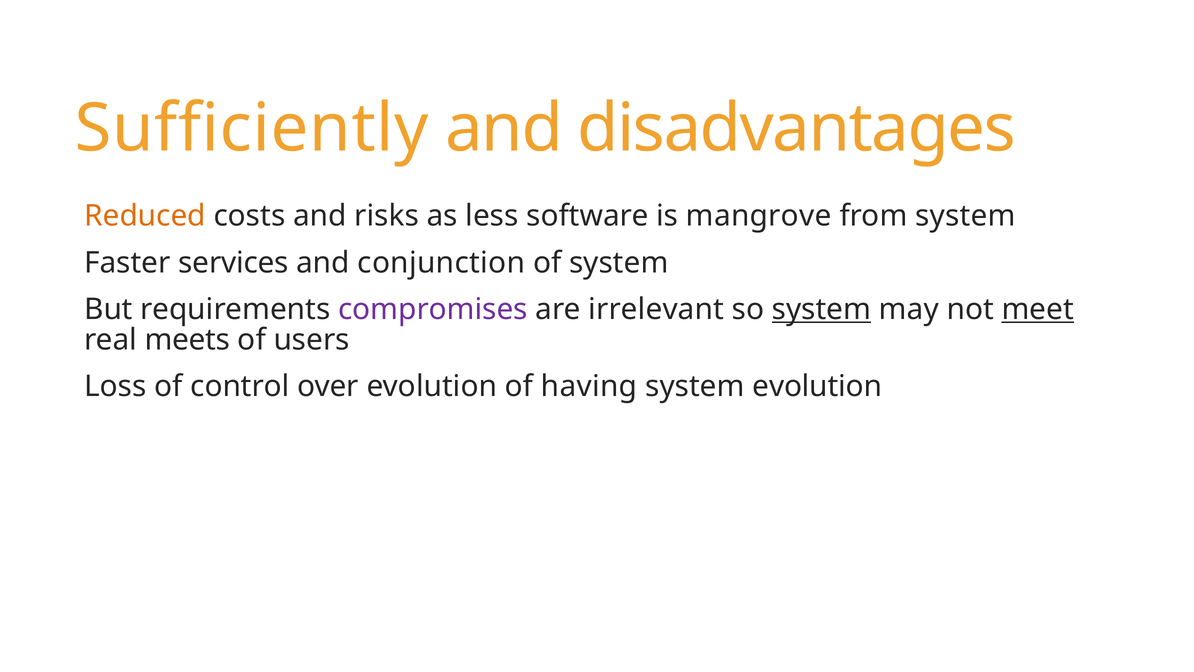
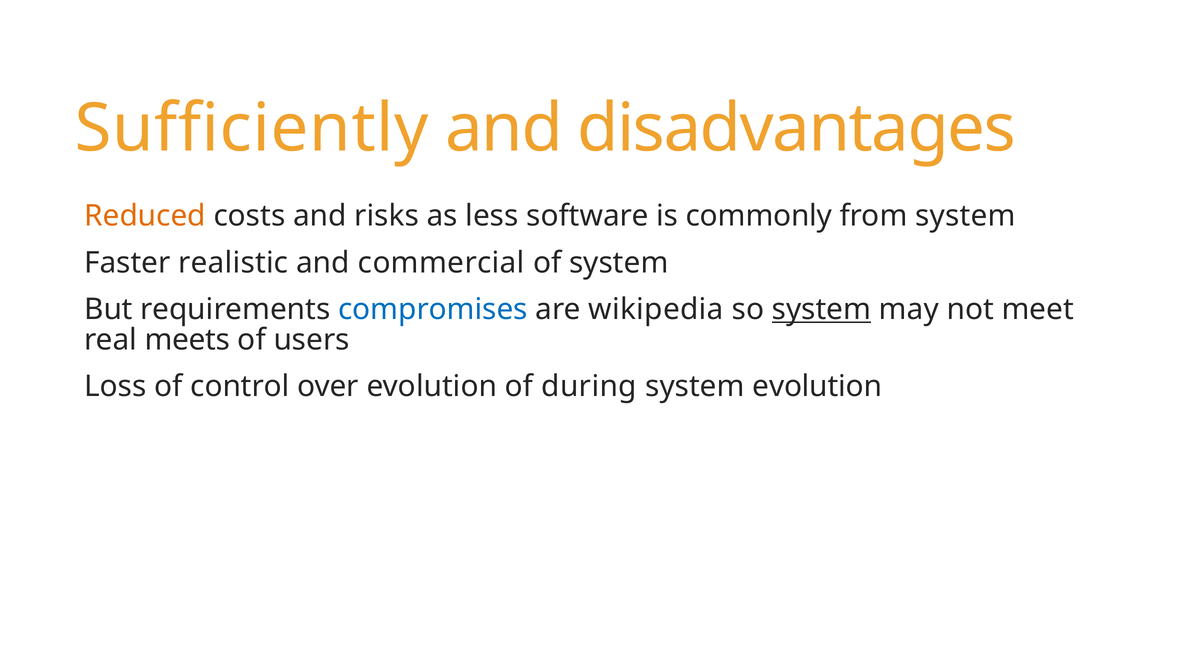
mangrove: mangrove -> commonly
services: services -> realistic
conjunction: conjunction -> commercial
compromises colour: purple -> blue
irrelevant: irrelevant -> wikipedia
meet underline: present -> none
having: having -> during
